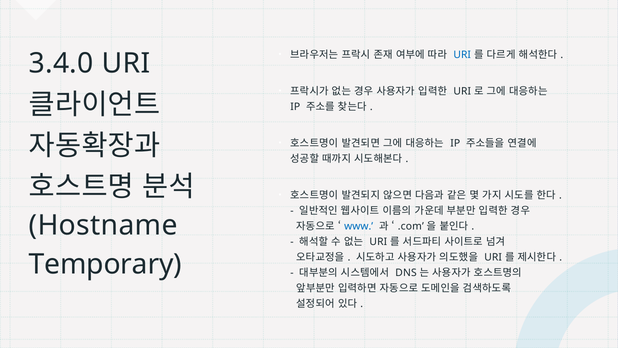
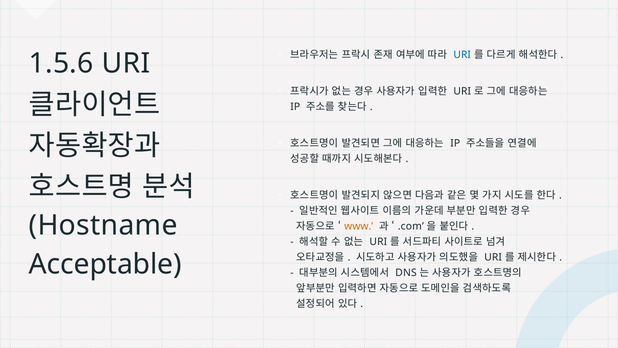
3.4.0: 3.4.0 -> 1.5.6
www colour: blue -> orange
Temporary: Temporary -> Acceptable
